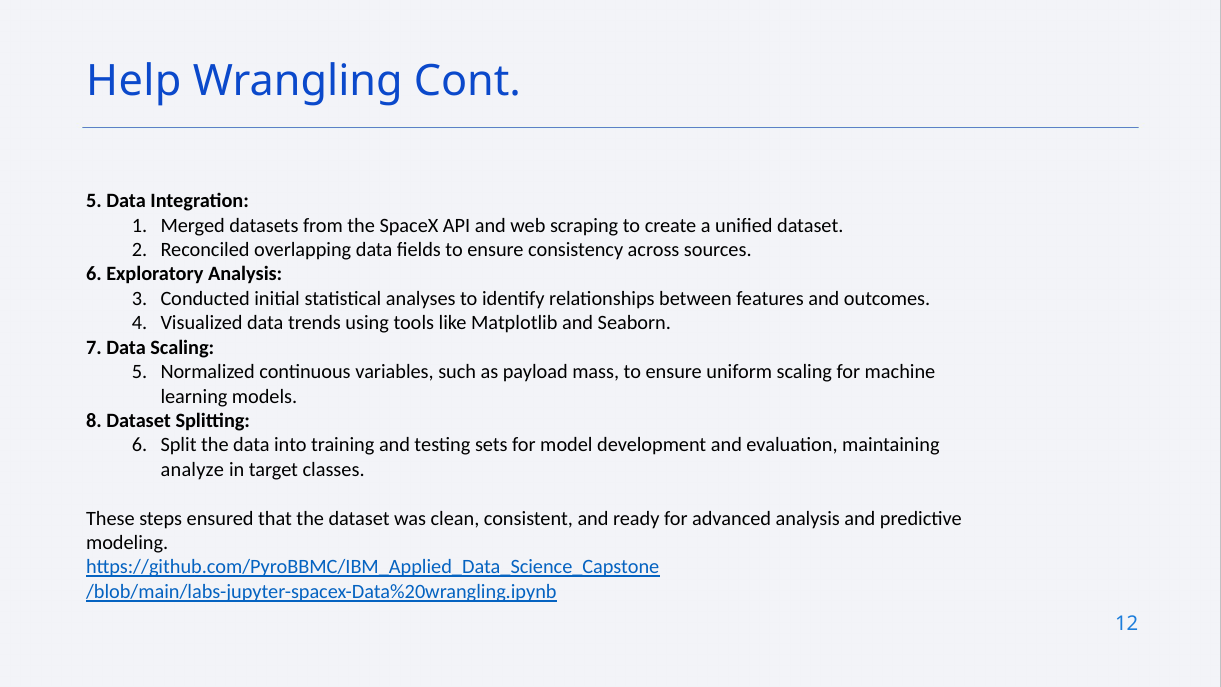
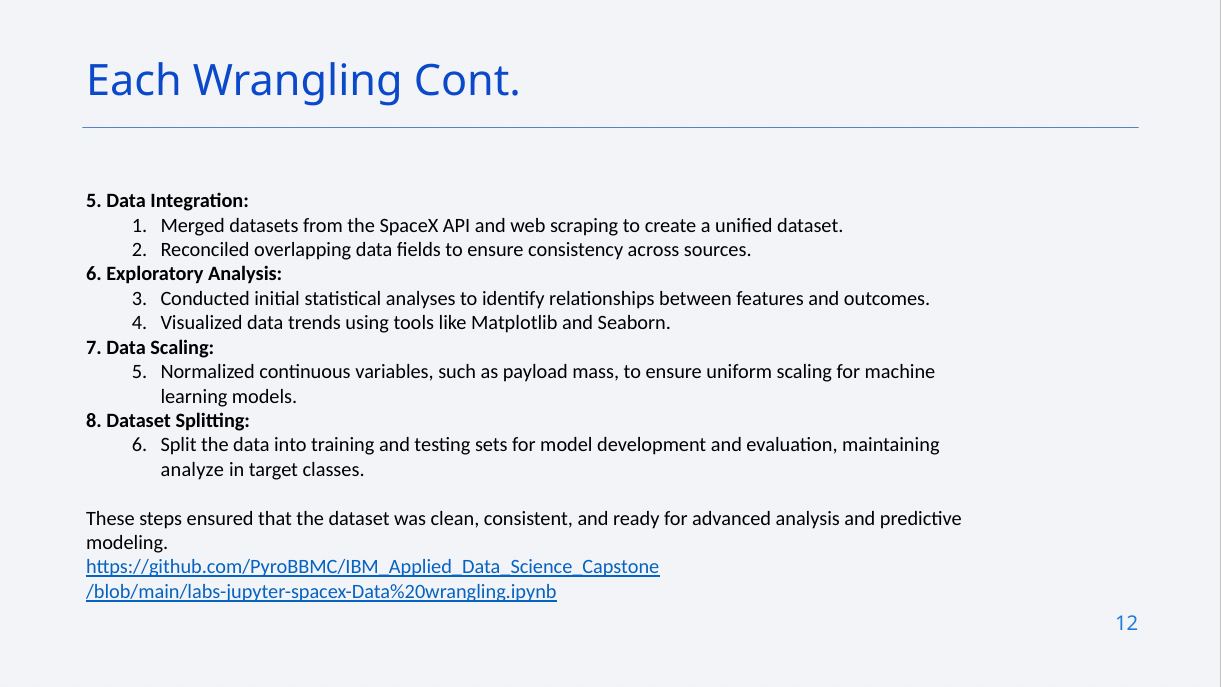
Help: Help -> Each
